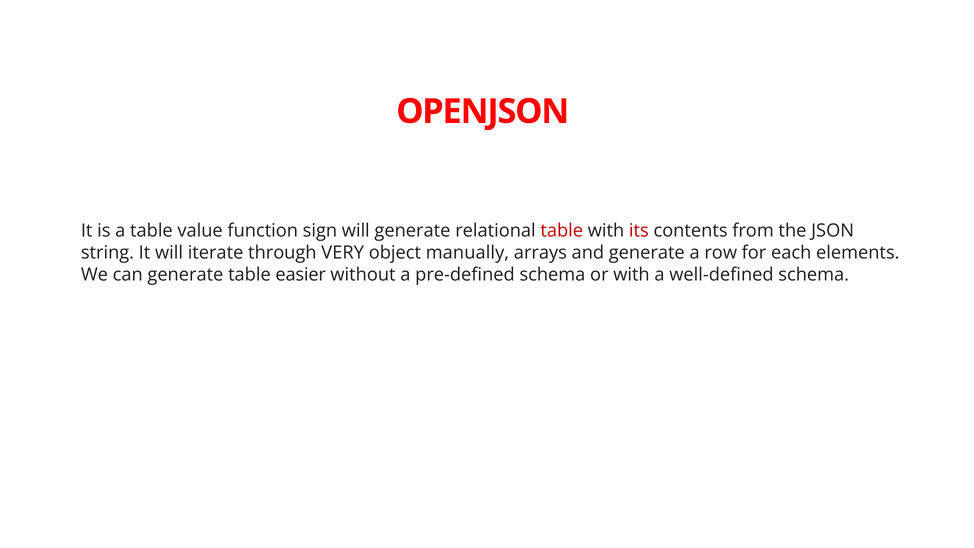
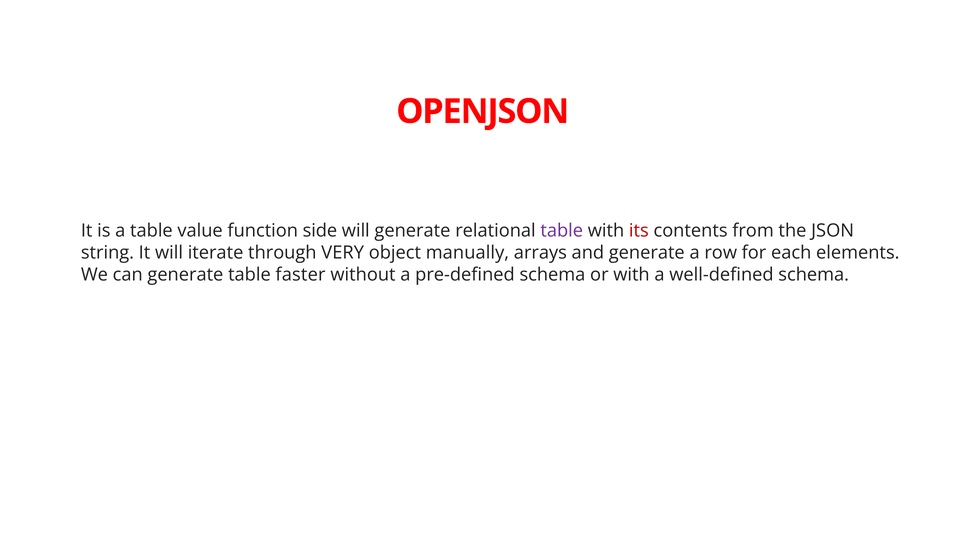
sign: sign -> side
table at (562, 231) colour: red -> purple
easier: easier -> faster
